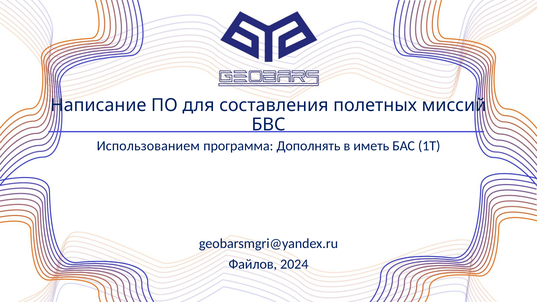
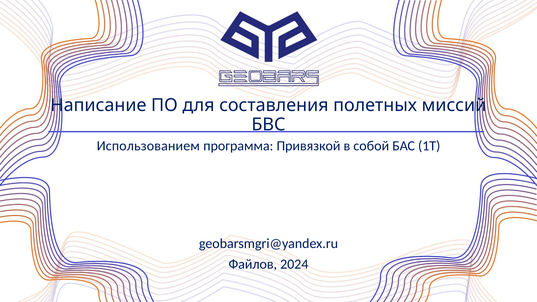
Дополнять: Дополнять -> Привязкой
иметь: иметь -> собой
